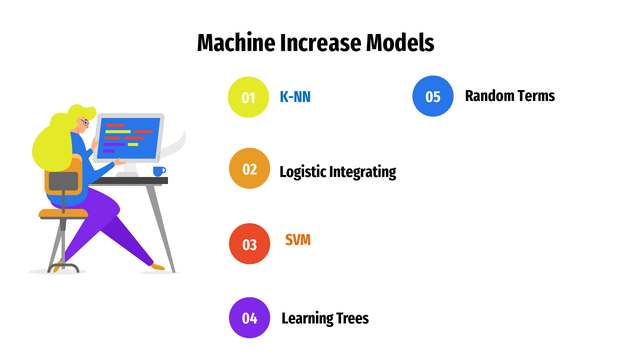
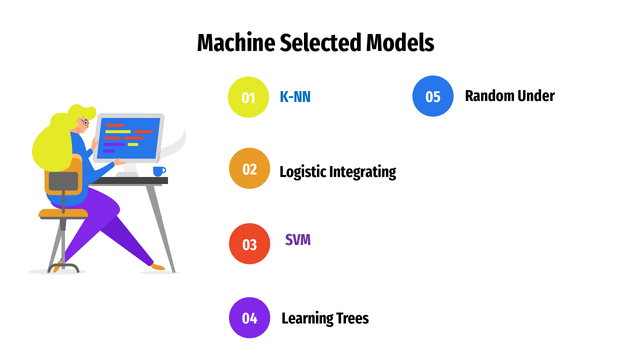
Increase: Increase -> Selected
Terms: Terms -> Under
SVM colour: orange -> purple
